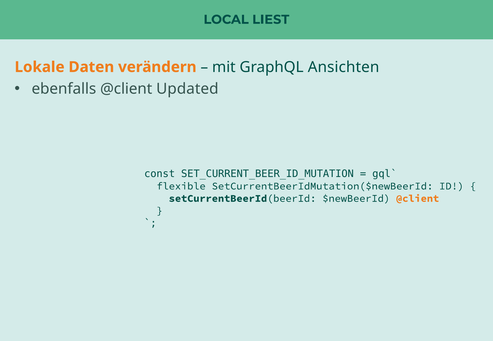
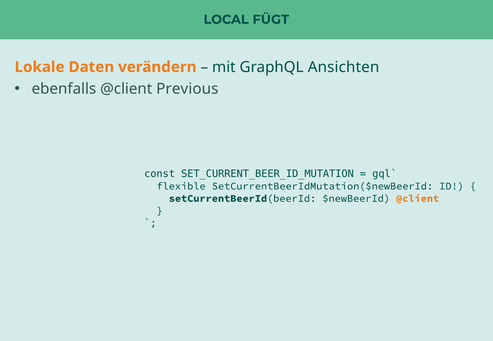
LIEST: LIEST -> FÜGT
Updated: Updated -> Previous
